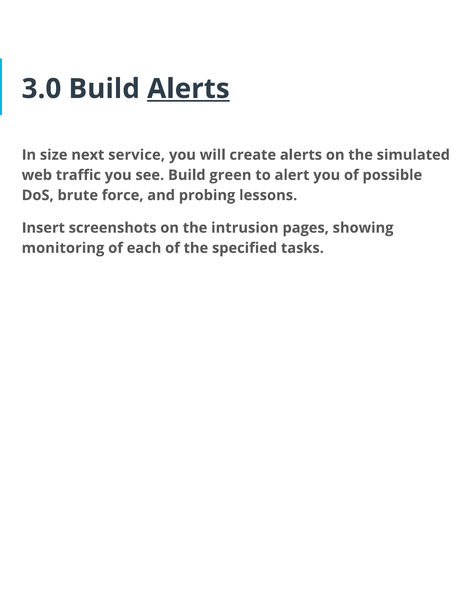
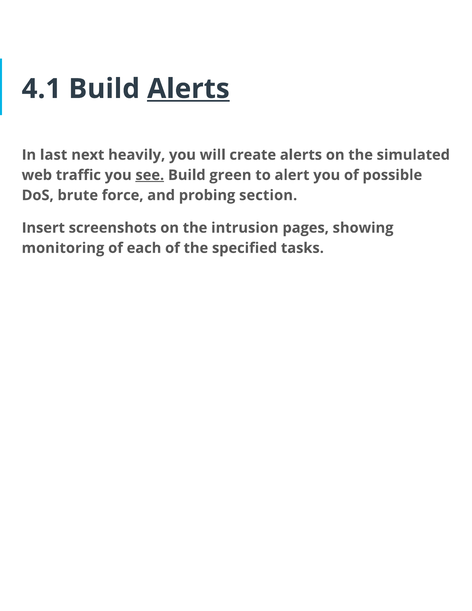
3.0: 3.0 -> 4.1
size: size -> last
service: service -> heavily
see underline: none -> present
lessons: lessons -> section
